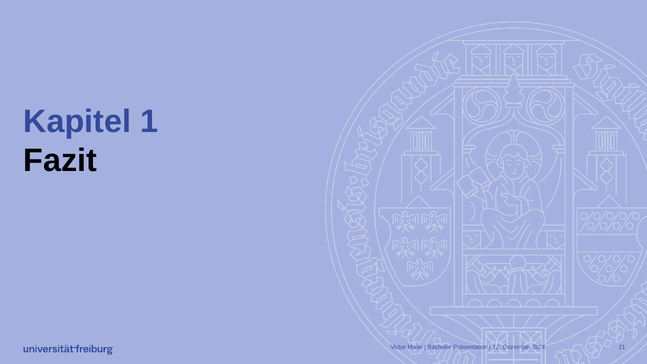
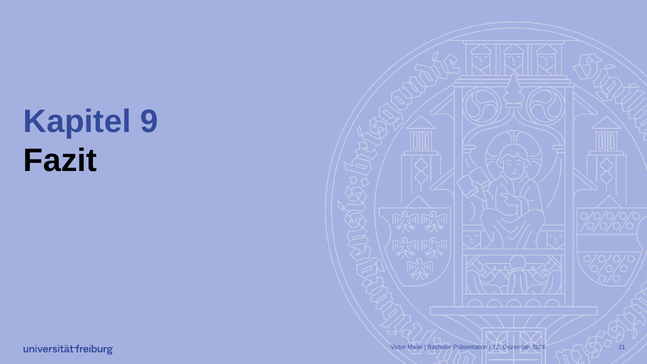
1: 1 -> 9
